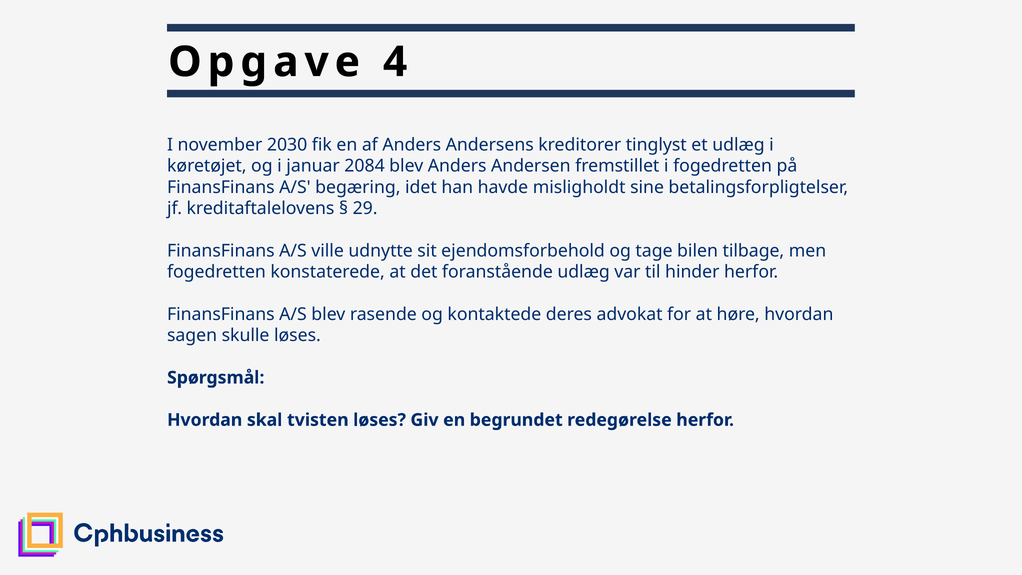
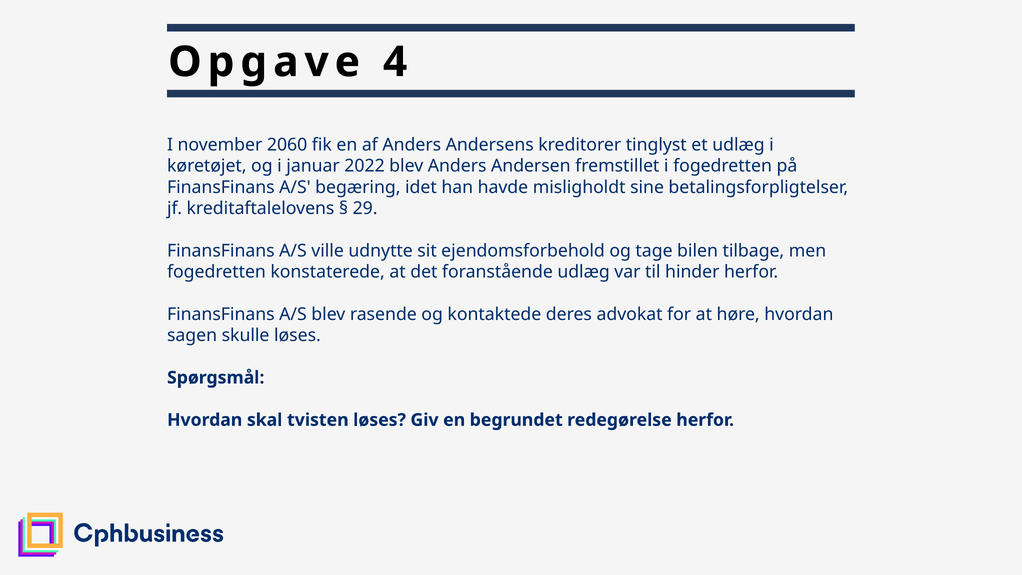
2030: 2030 -> 2060
2084: 2084 -> 2022
